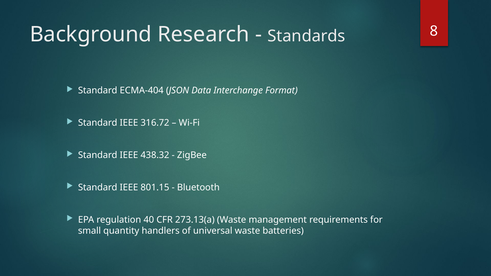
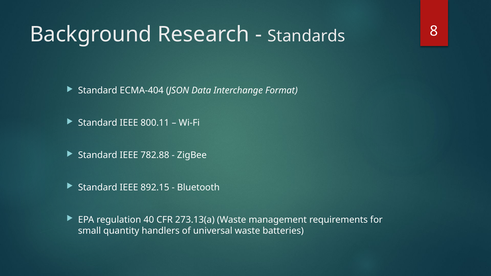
316.72: 316.72 -> 800.11
438.32: 438.32 -> 782.88
801.15: 801.15 -> 892.15
